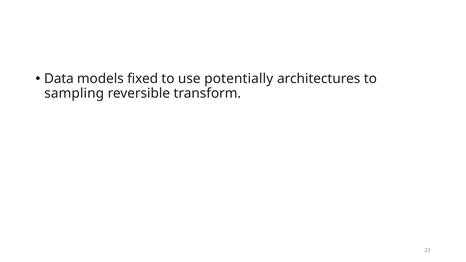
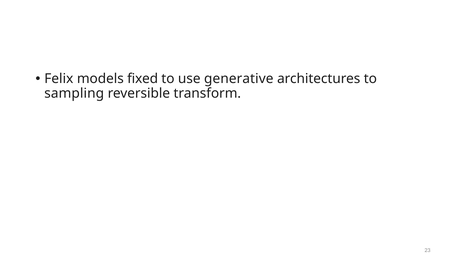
Data: Data -> Felix
potentially: potentially -> generative
